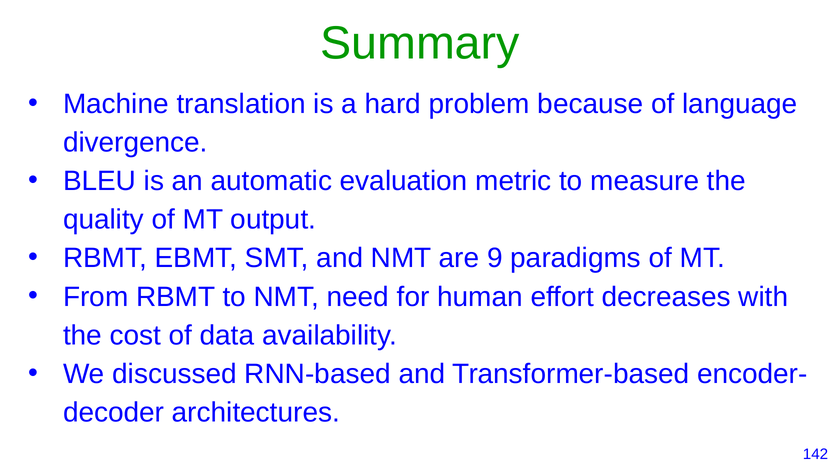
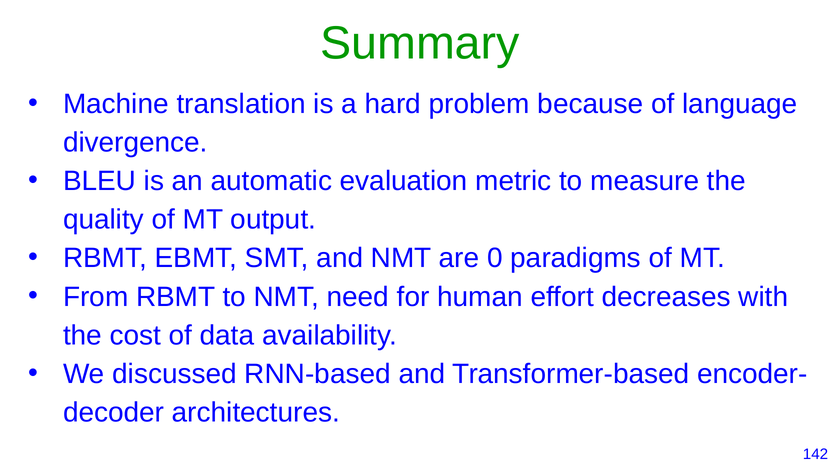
9: 9 -> 0
